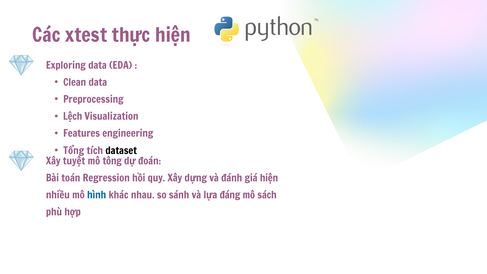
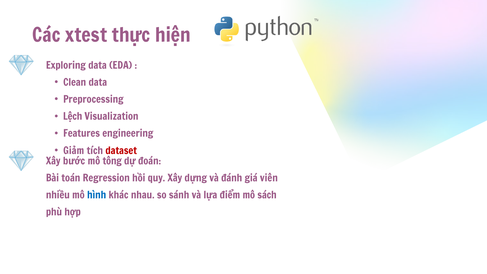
Tổng: Tổng -> Giảm
dataset colour: black -> red
tuyệt: tuyệt -> bước
giá hiện: hiện -> viên
đáng: đáng -> điểm
